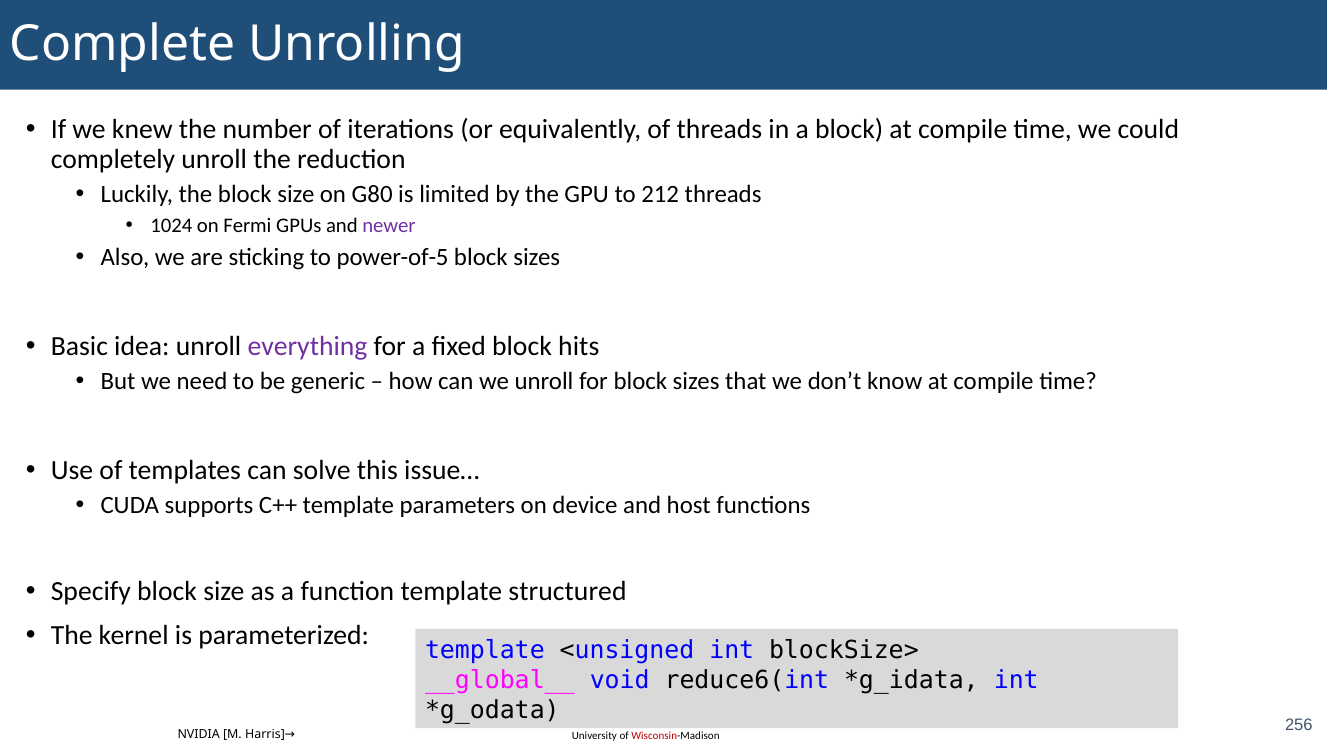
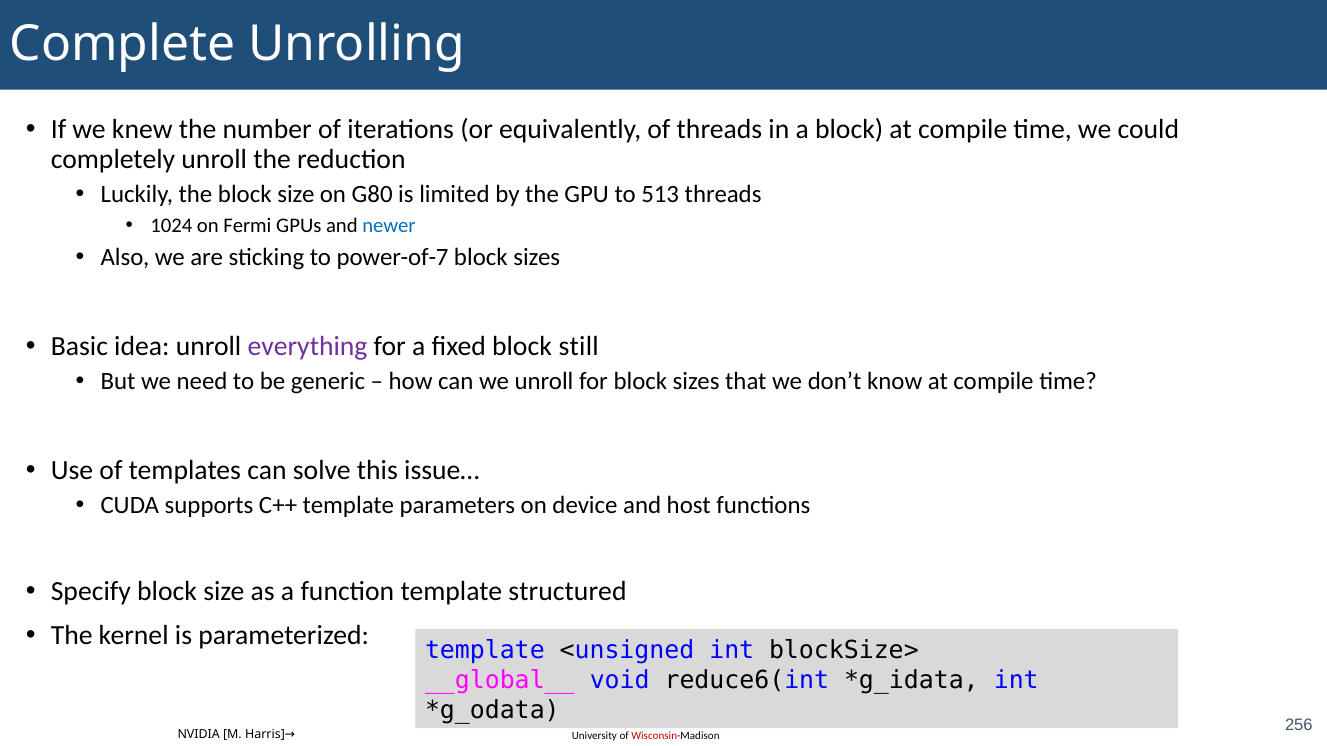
212: 212 -> 513
newer colour: purple -> blue
power-of-5: power-of-5 -> power-of-7
hits: hits -> still
